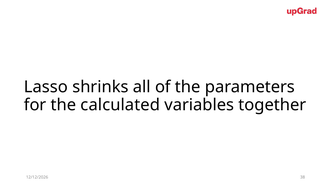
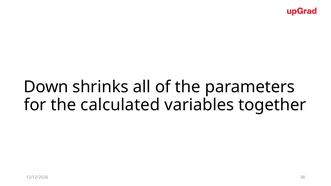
Lasso: Lasso -> Down
